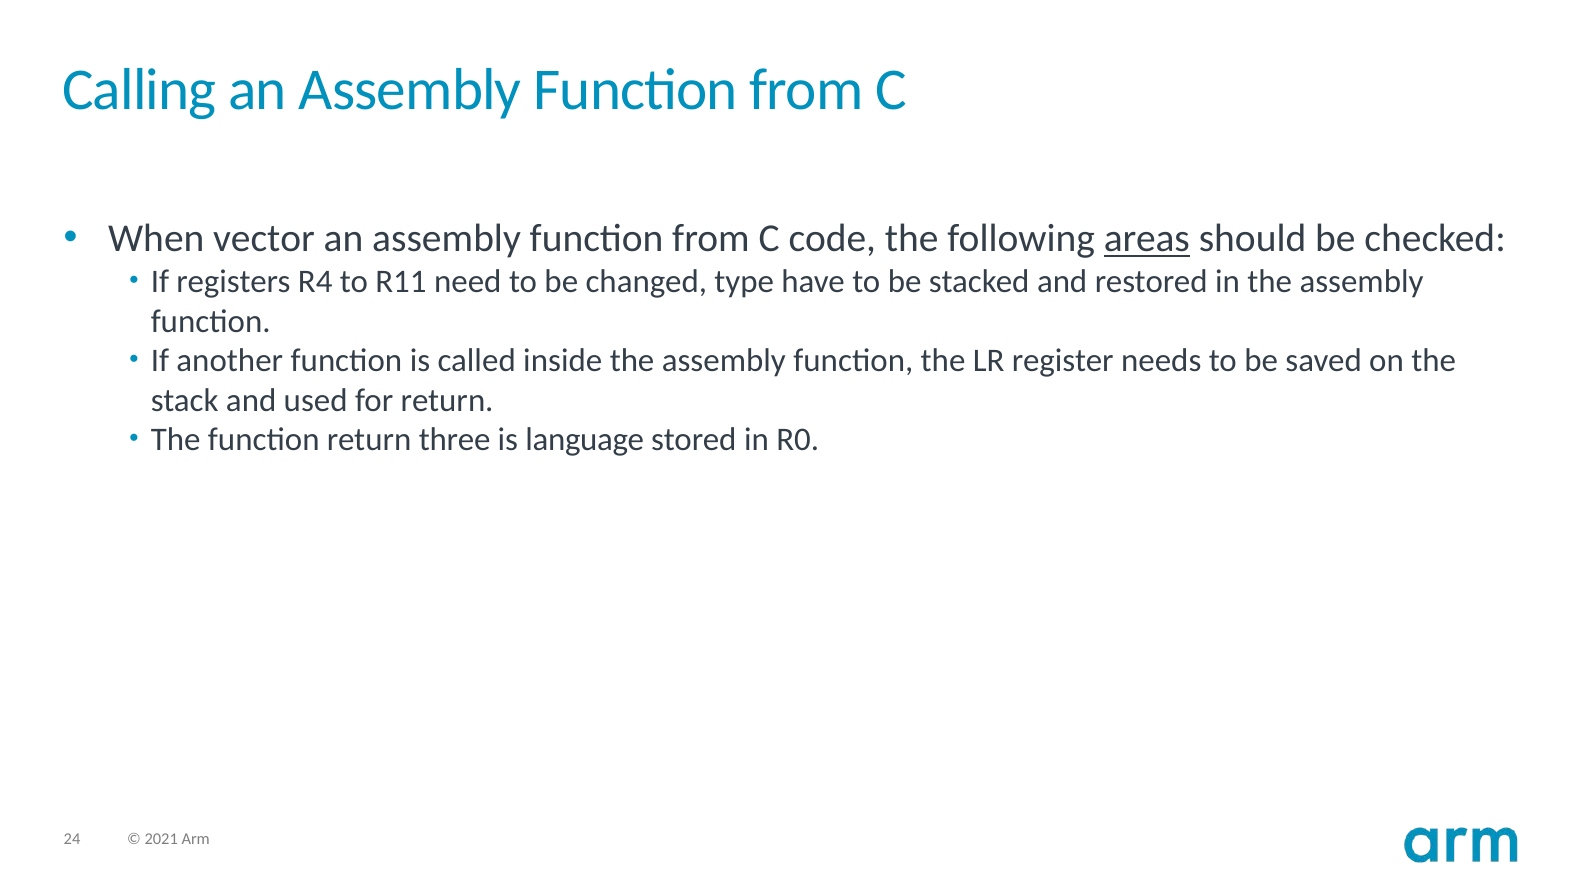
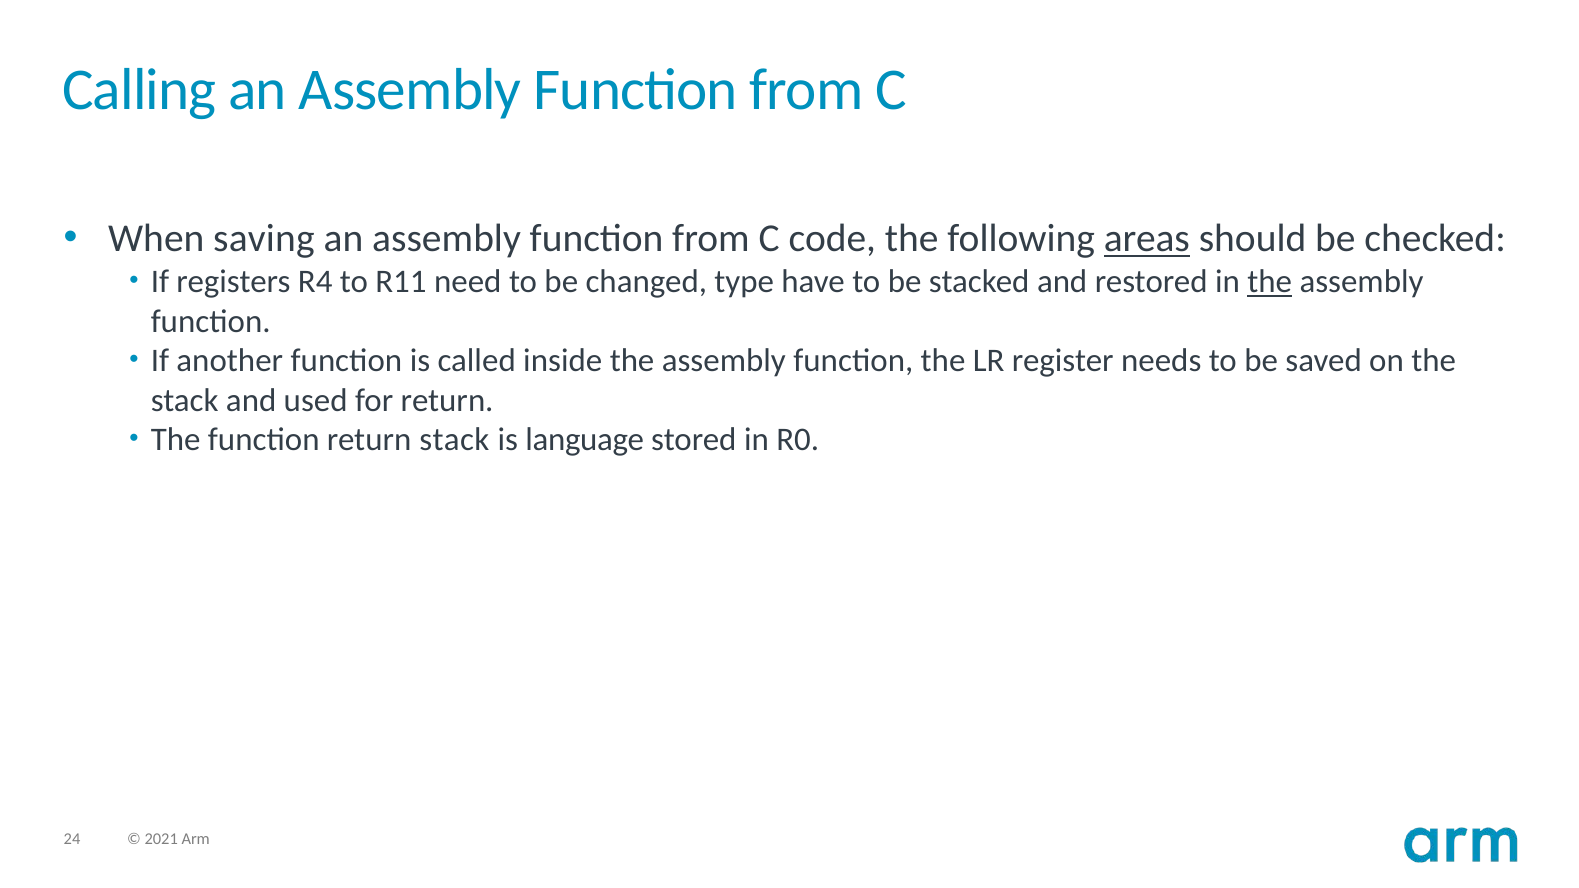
vector: vector -> saving
the at (1270, 282) underline: none -> present
return three: three -> stack
